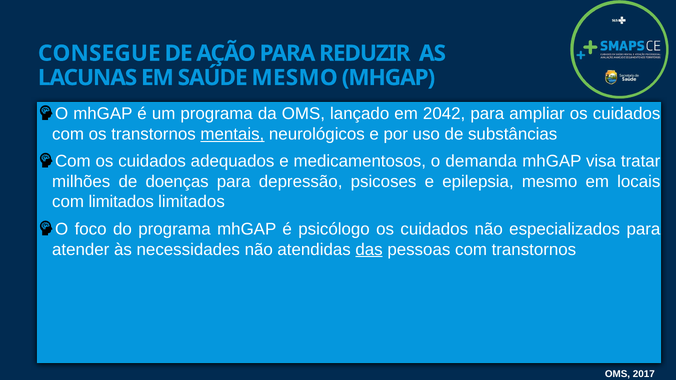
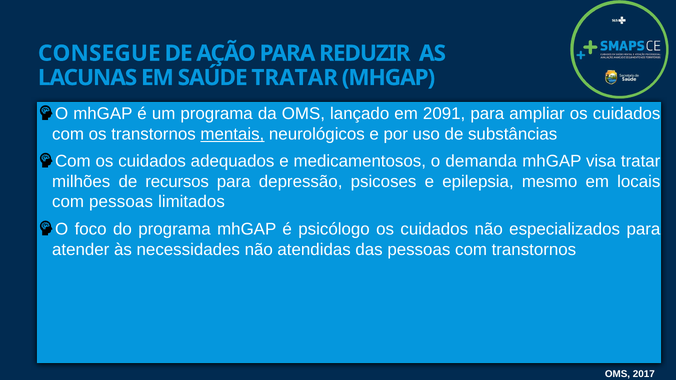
SAÚDE MESMO: MESMO -> TRATAR
2042: 2042 -> 2091
doenças: doenças -> recursos
com limitados: limitados -> pessoas
das underline: present -> none
